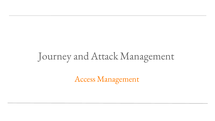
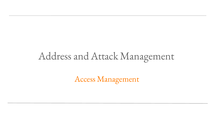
Journey: Journey -> Address
